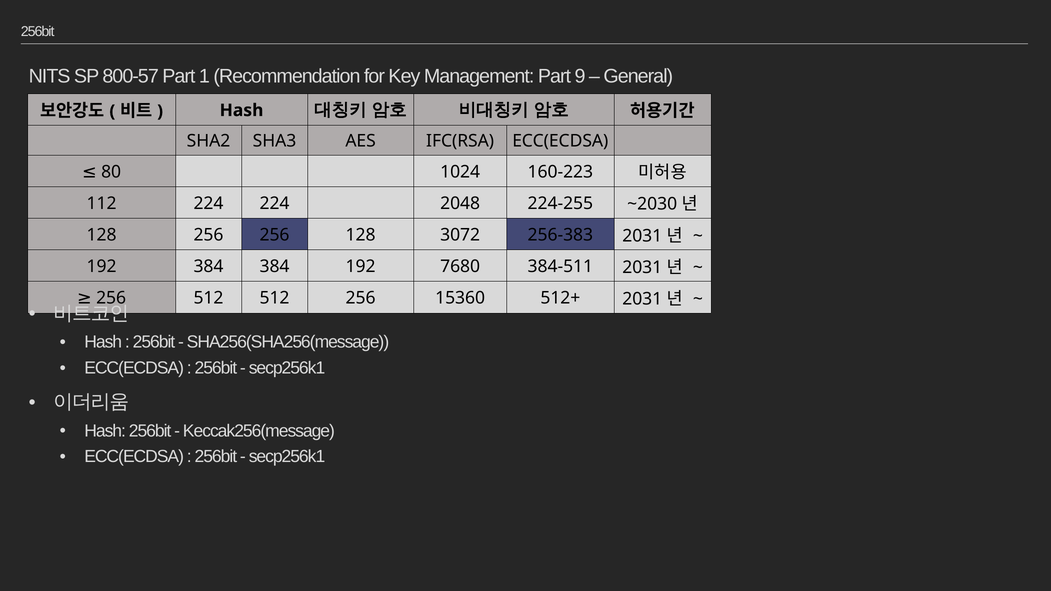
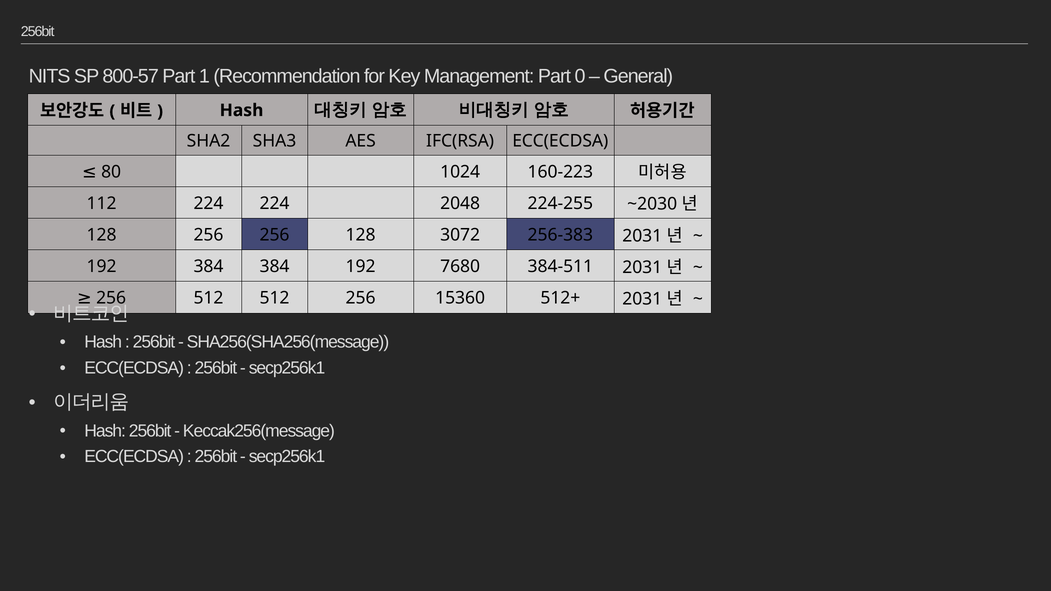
9: 9 -> 0
